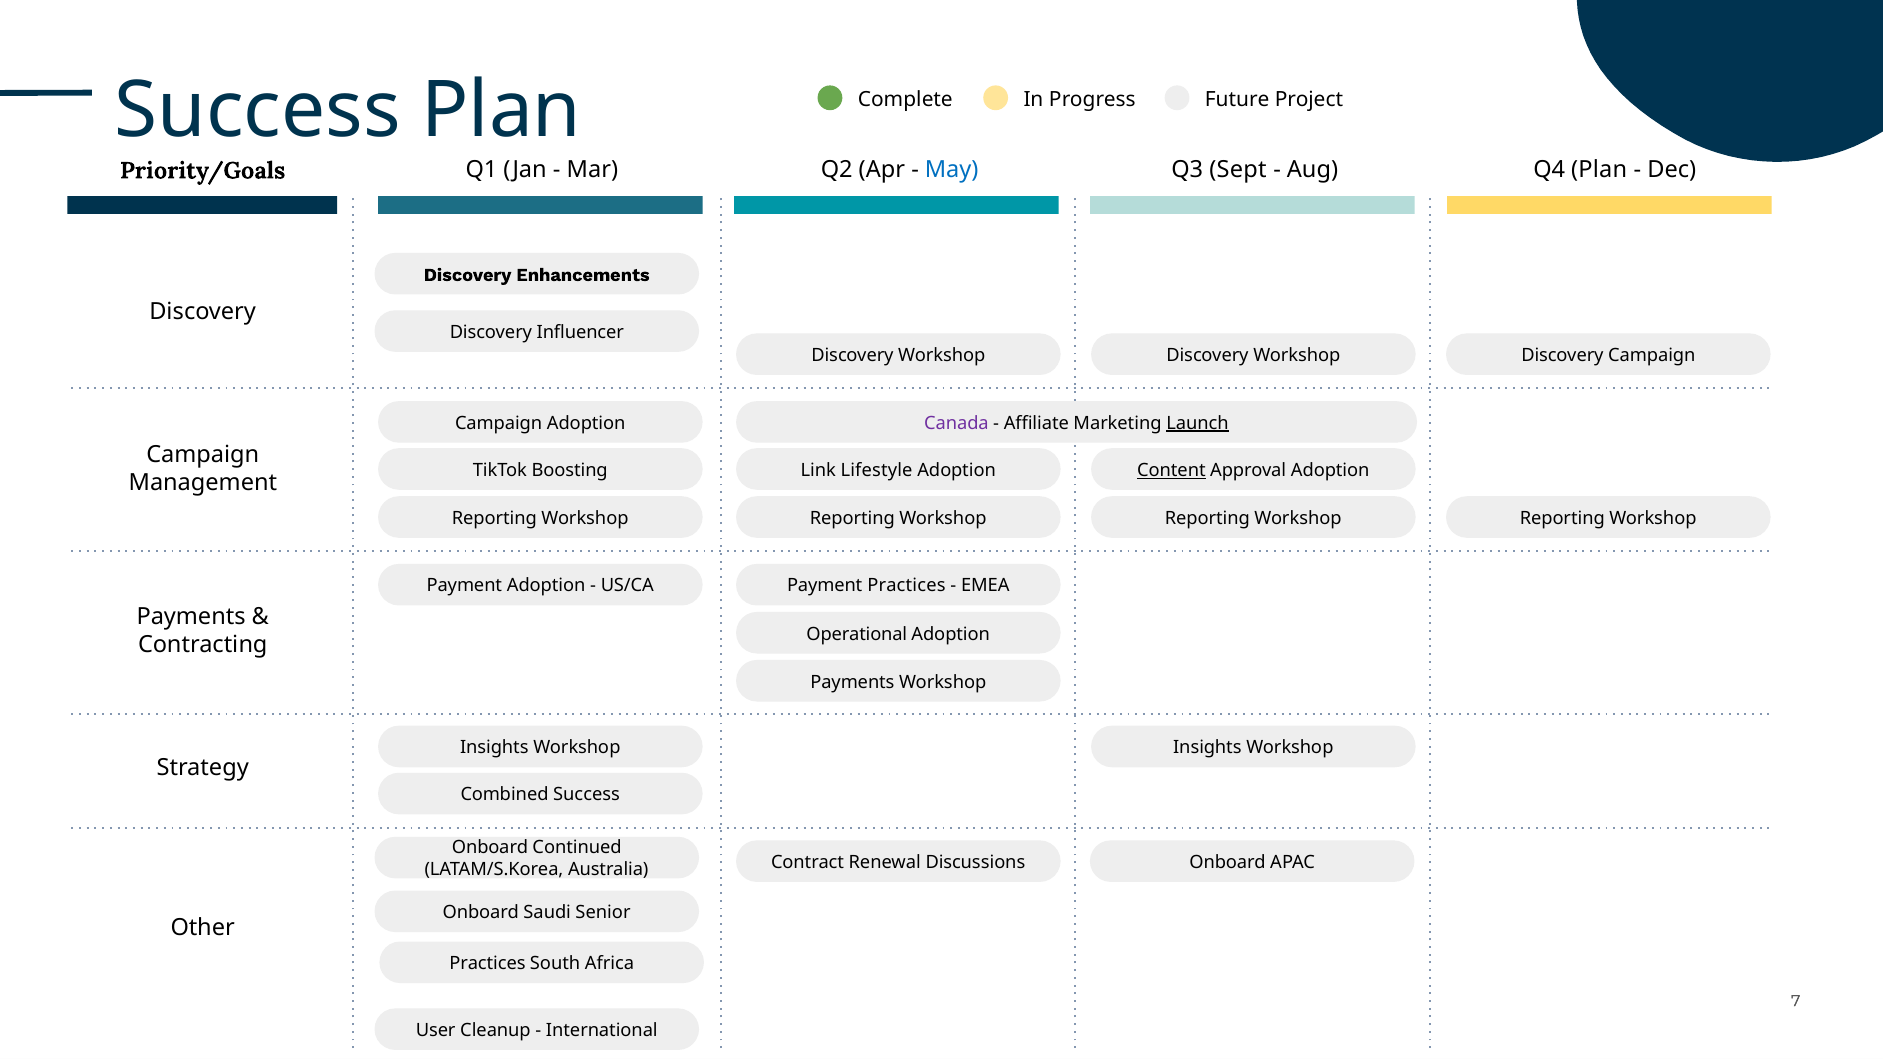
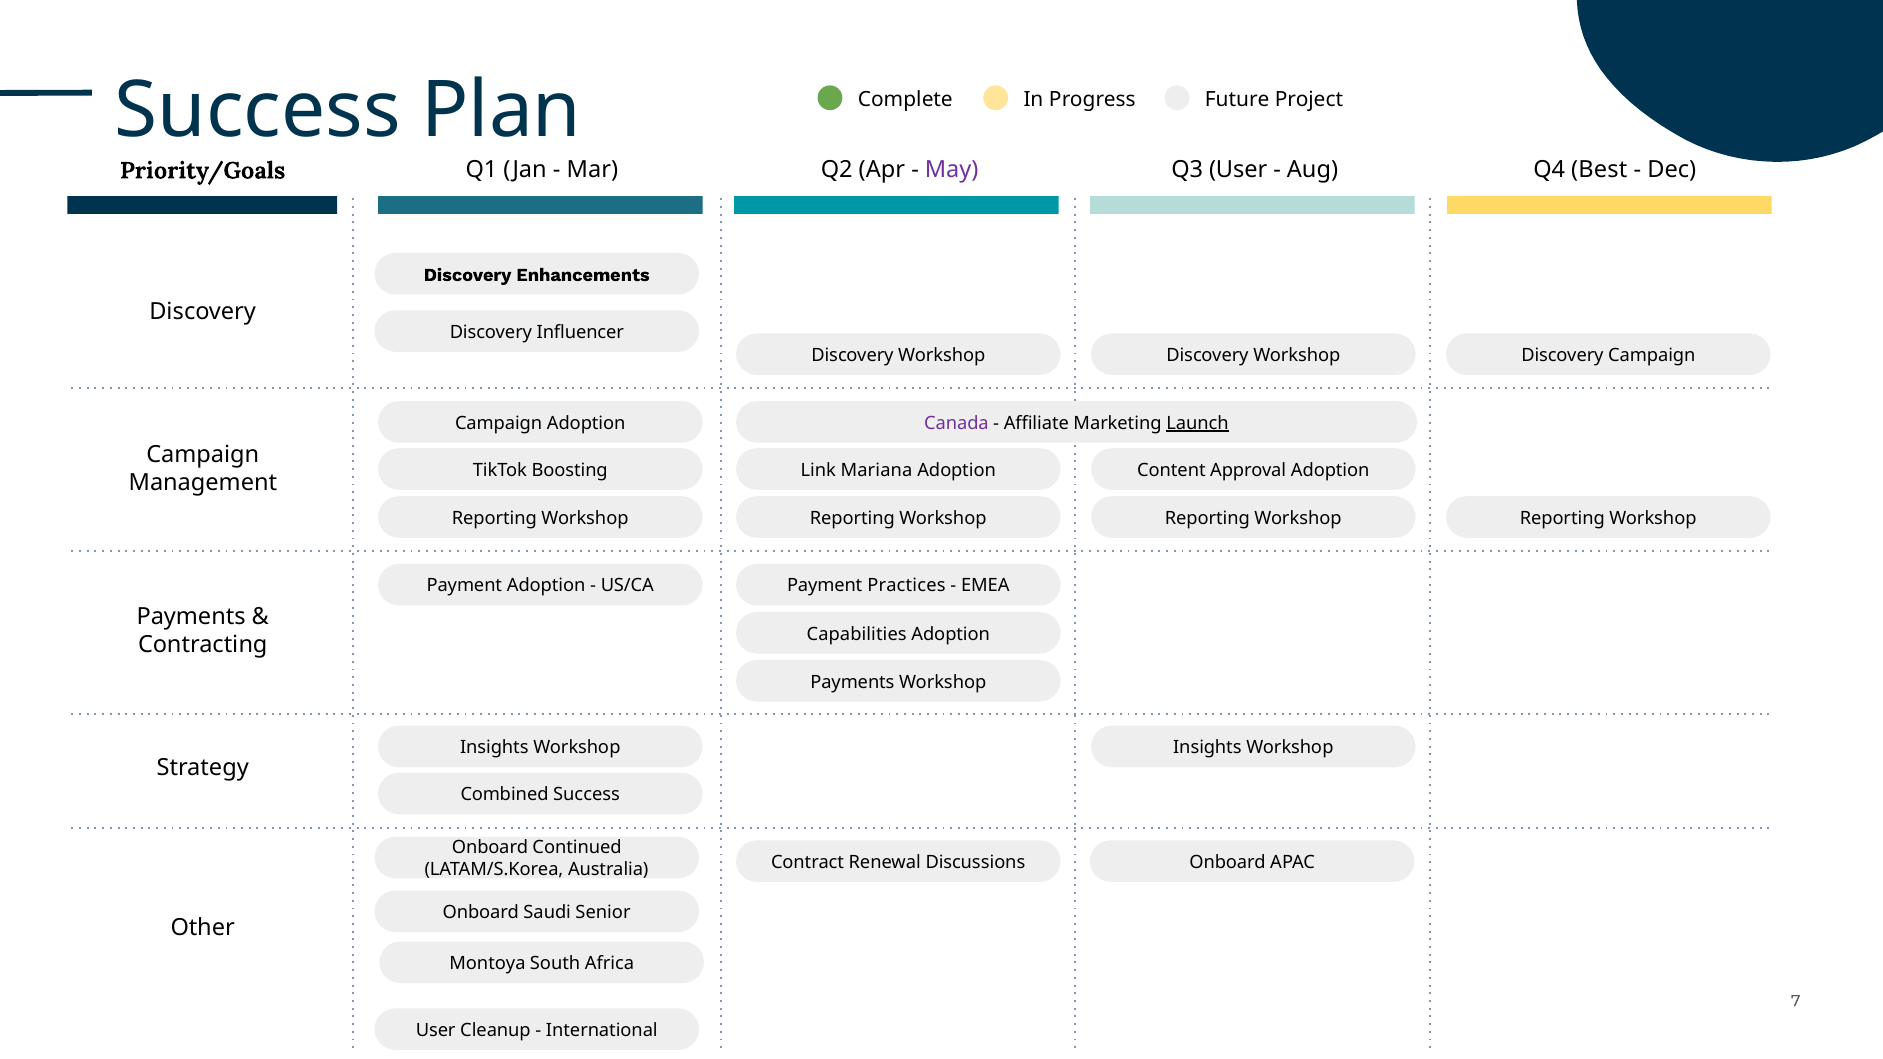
May colour: blue -> purple
Q3 Sept: Sept -> User
Q4 Plan: Plan -> Best
Lifestyle: Lifestyle -> Mariana
Content underline: present -> none
Operational: Operational -> Capabilities
Practices at (487, 964): Practices -> Montoya
